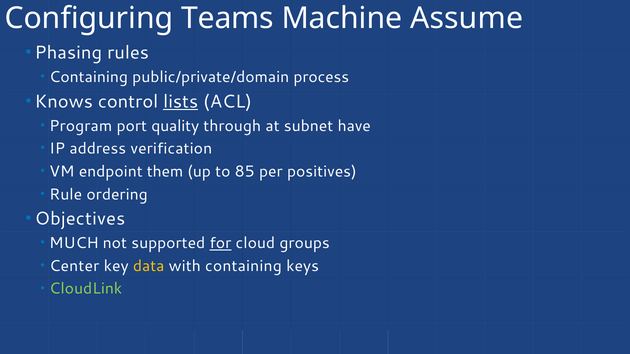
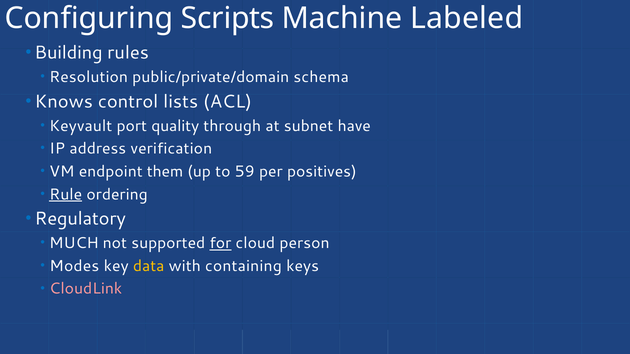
Teams: Teams -> Scripts
Assume: Assume -> Labeled
Phasing: Phasing -> Building
Containing at (89, 77): Containing -> Resolution
process: process -> schema
lists underline: present -> none
Program: Program -> Keyvault
85: 85 -> 59
Rule underline: none -> present
Objectives: Objectives -> Regulatory
groups: groups -> person
Center: Center -> Modes
CloudLink colour: light green -> pink
